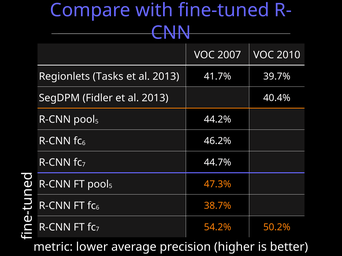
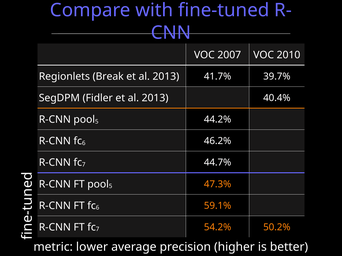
Tasks: Tasks -> Break
38.7%: 38.7% -> 59.1%
